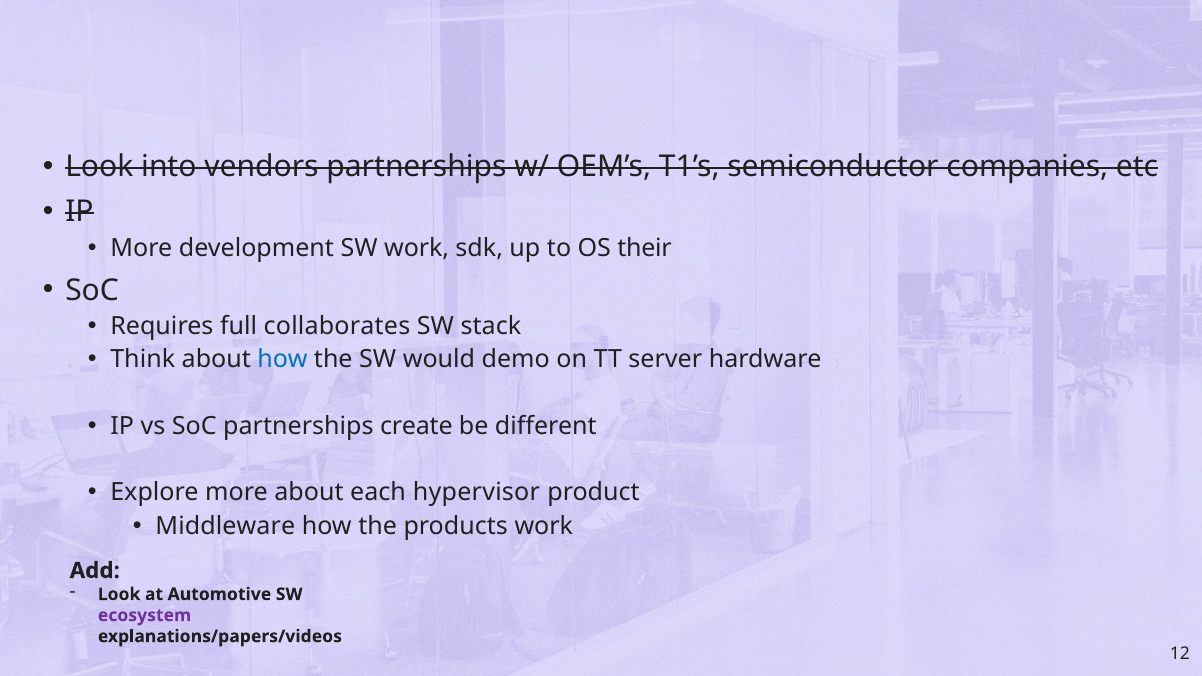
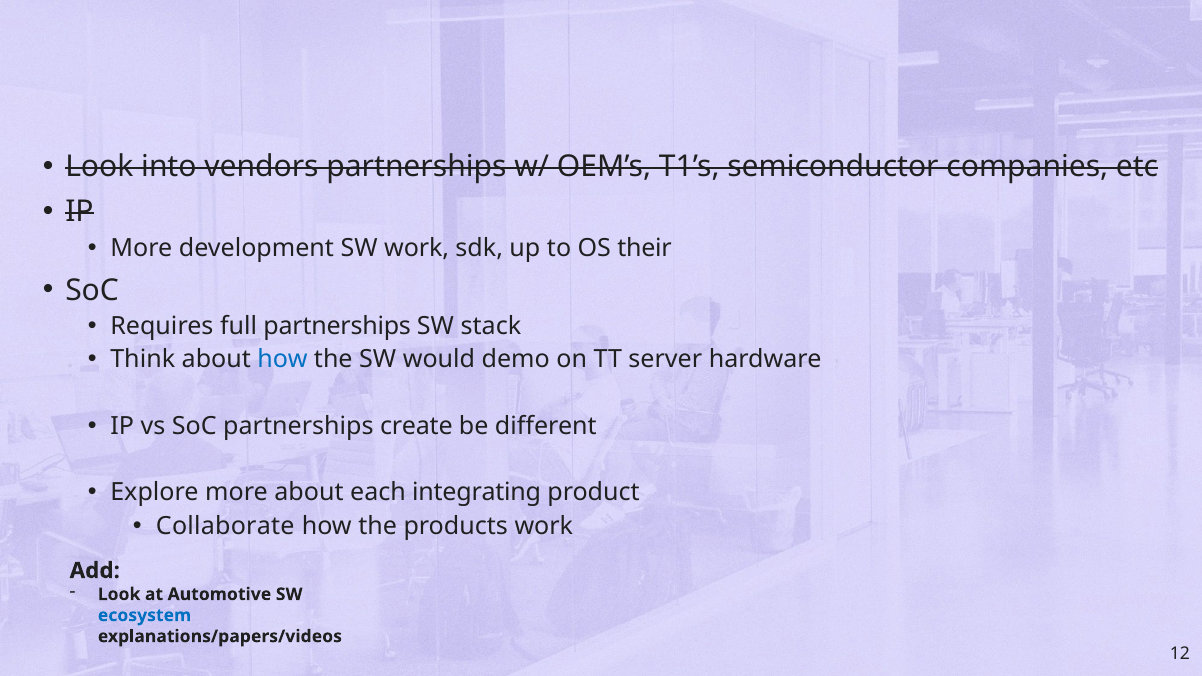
full collaborates: collaborates -> partnerships
hypervisor: hypervisor -> integrating
Middleware: Middleware -> Collaborate
ecosystem colour: purple -> blue
